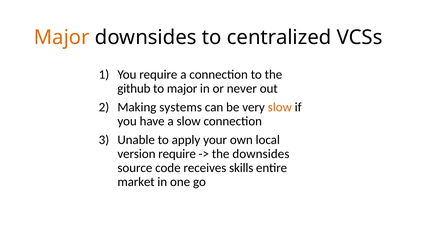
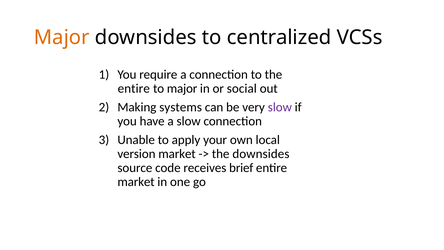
github at (134, 89): github -> entire
never: never -> social
slow at (280, 107) colour: orange -> purple
version require: require -> market
skills: skills -> brief
